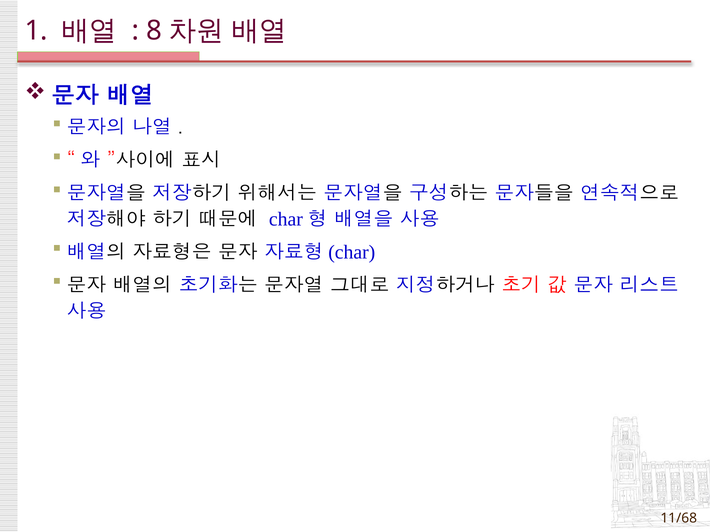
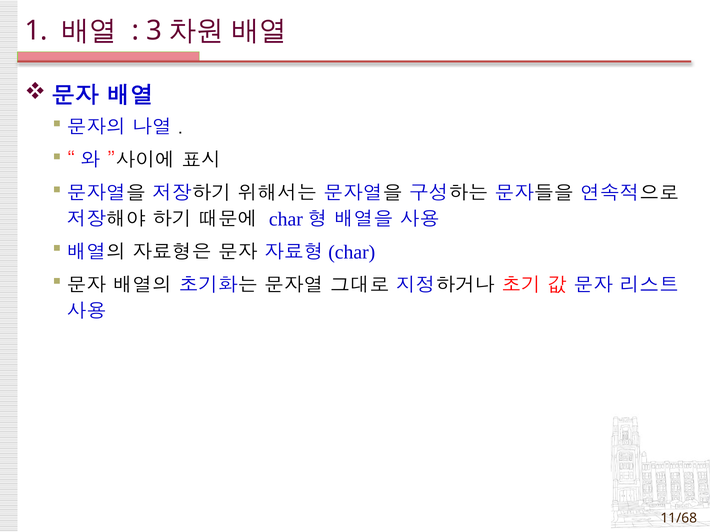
8: 8 -> 3
